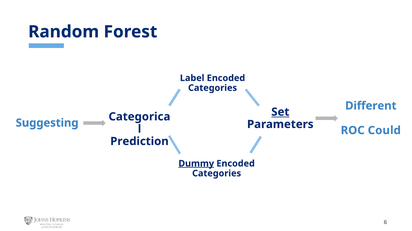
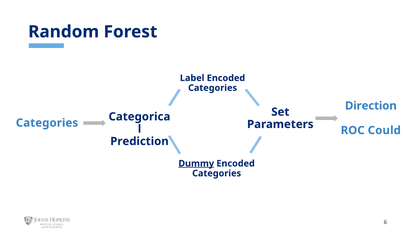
Different: Different -> Direction
Set underline: present -> none
Suggesting at (47, 123): Suggesting -> Categories
